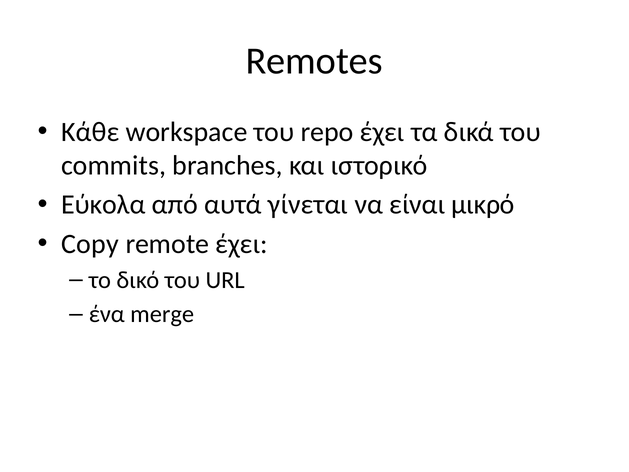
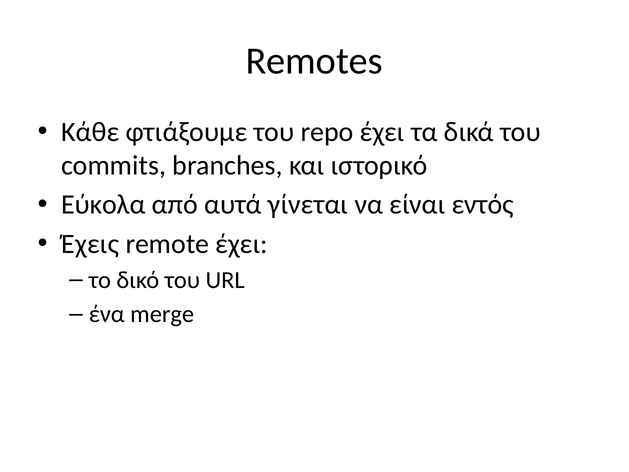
workspace: workspace -> φτιάξουμε
μικρό: μικρό -> εντός
Copy: Copy -> Έχεις
